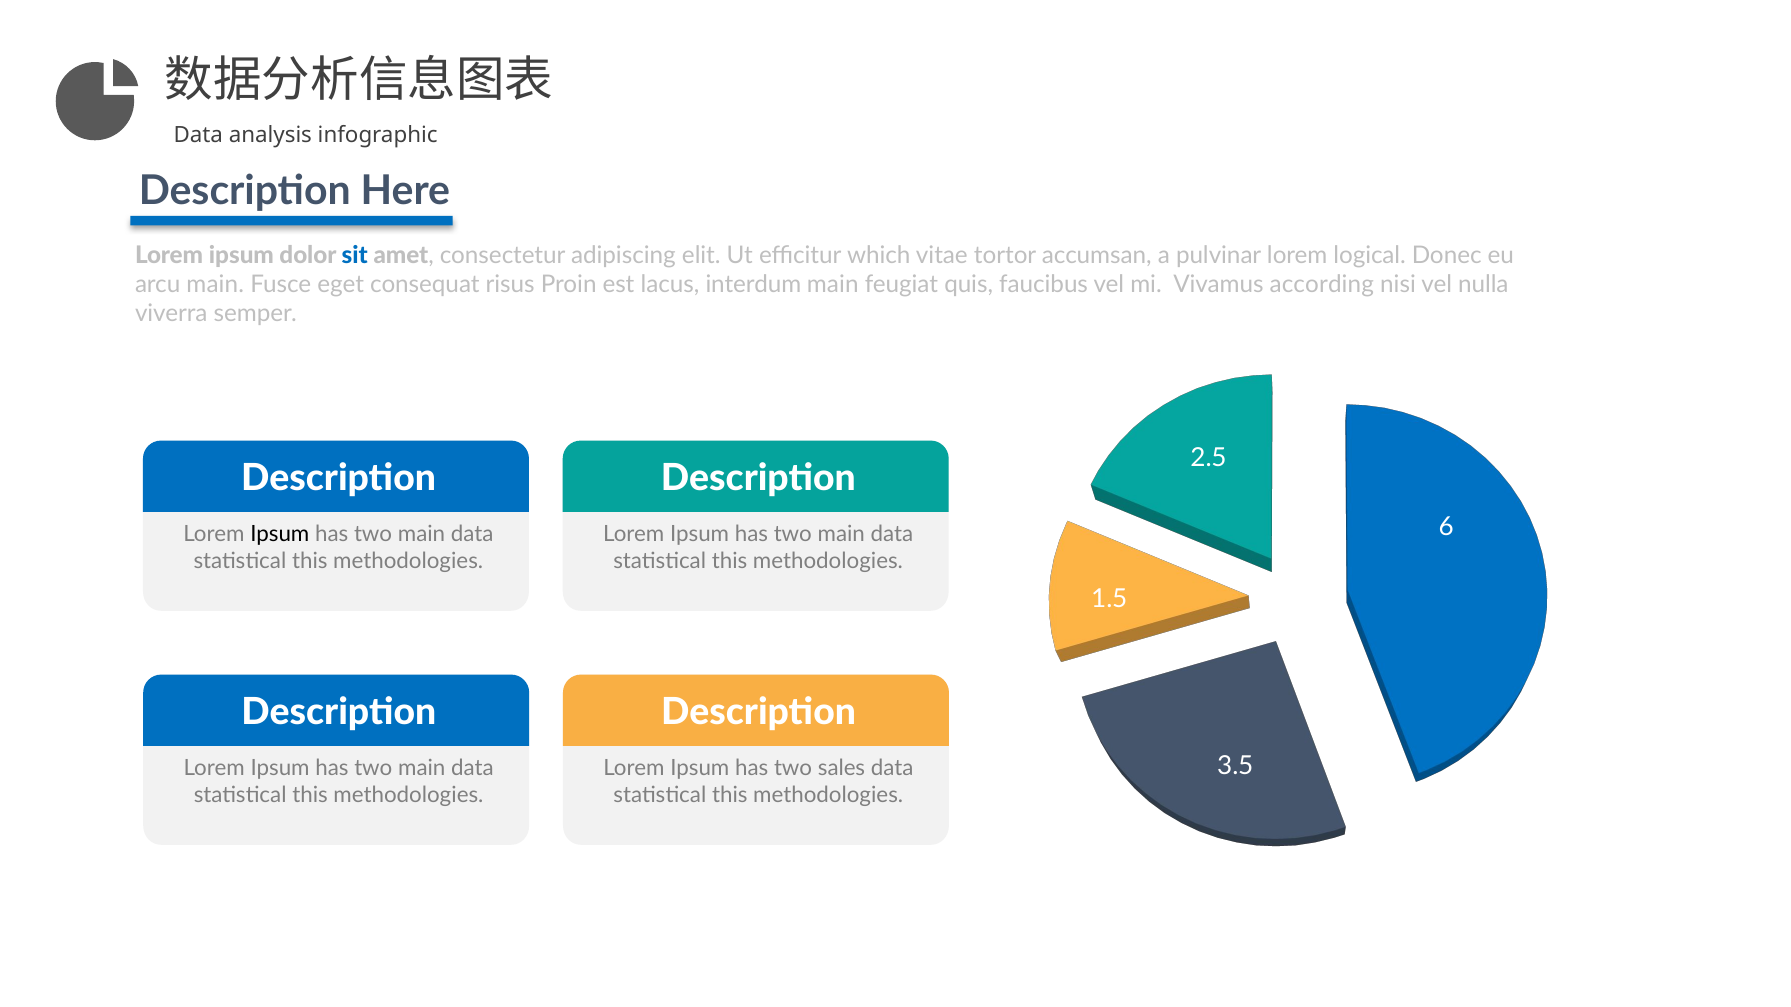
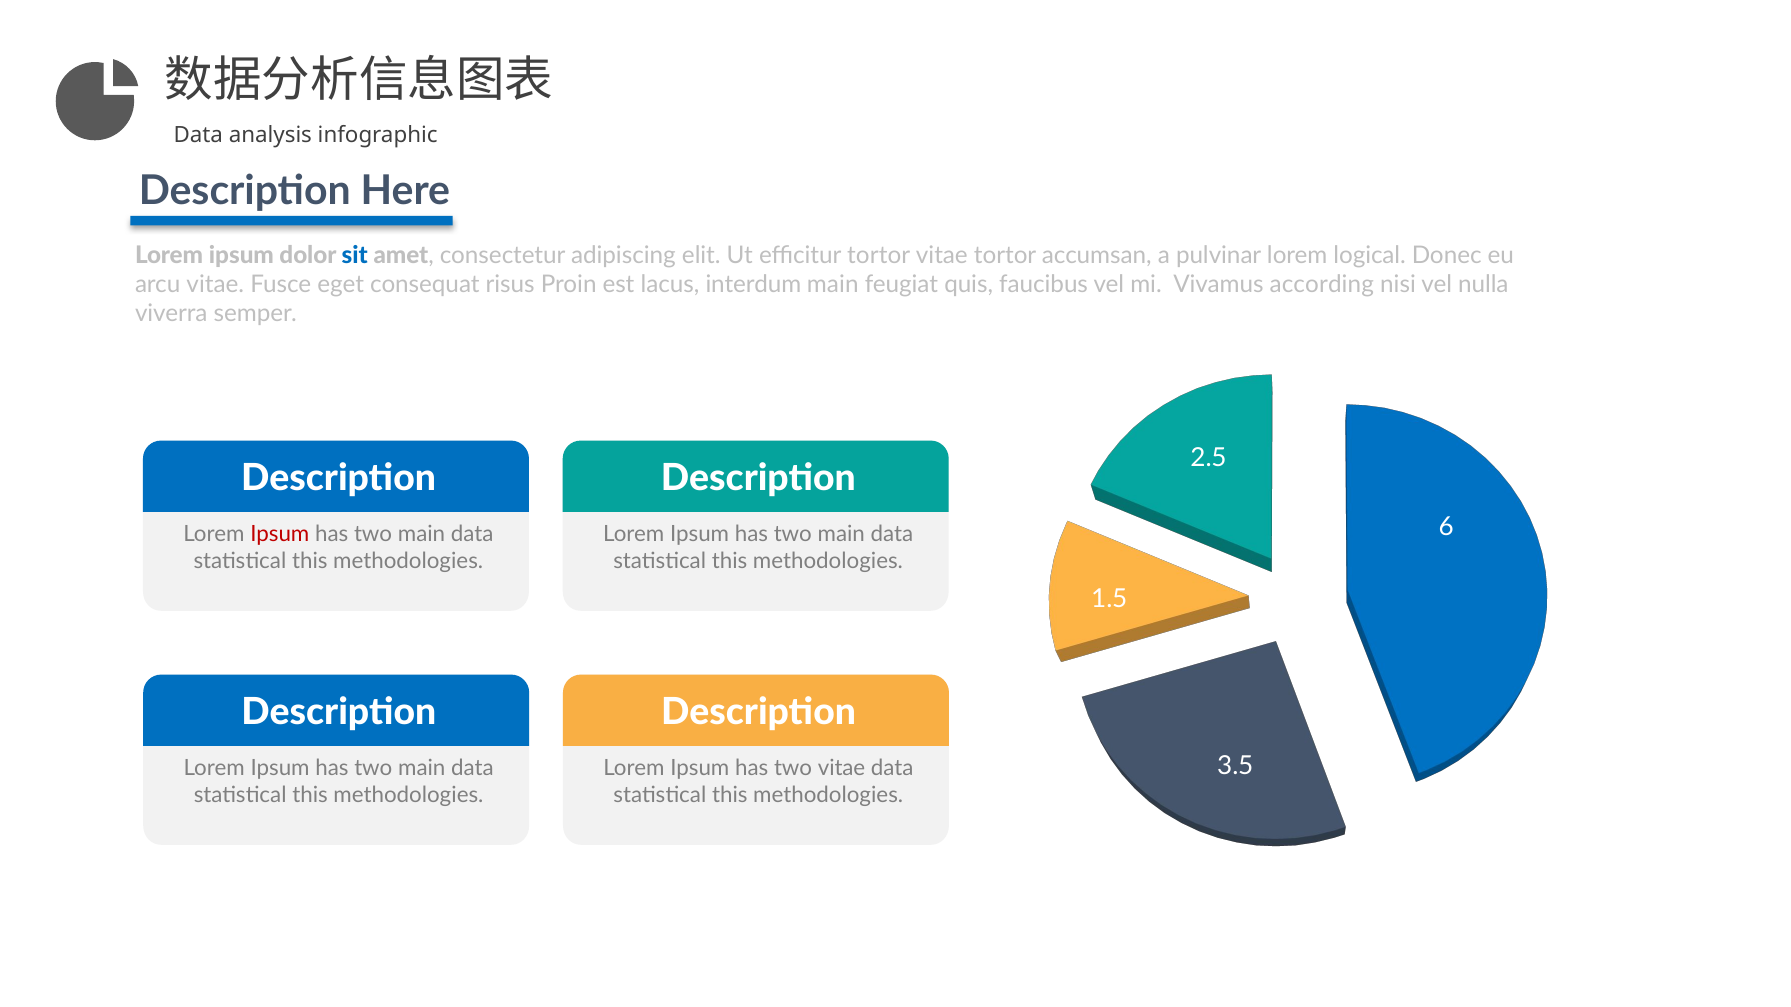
efficitur which: which -> tortor
arcu main: main -> vitae
Ipsum at (280, 535) colour: black -> red
two sales: sales -> vitae
